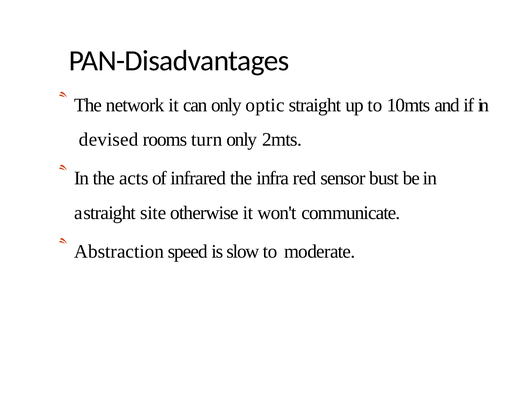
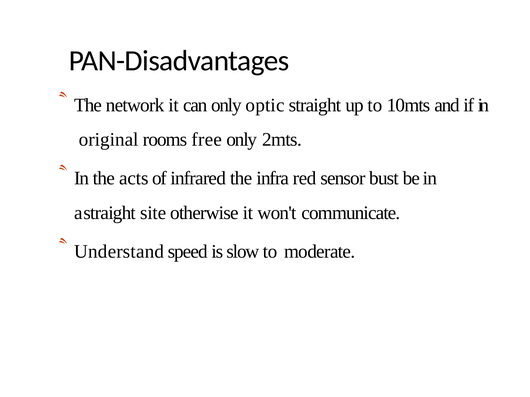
devised: devised -> original
turn: turn -> free
Abstraction: Abstraction -> Understand
